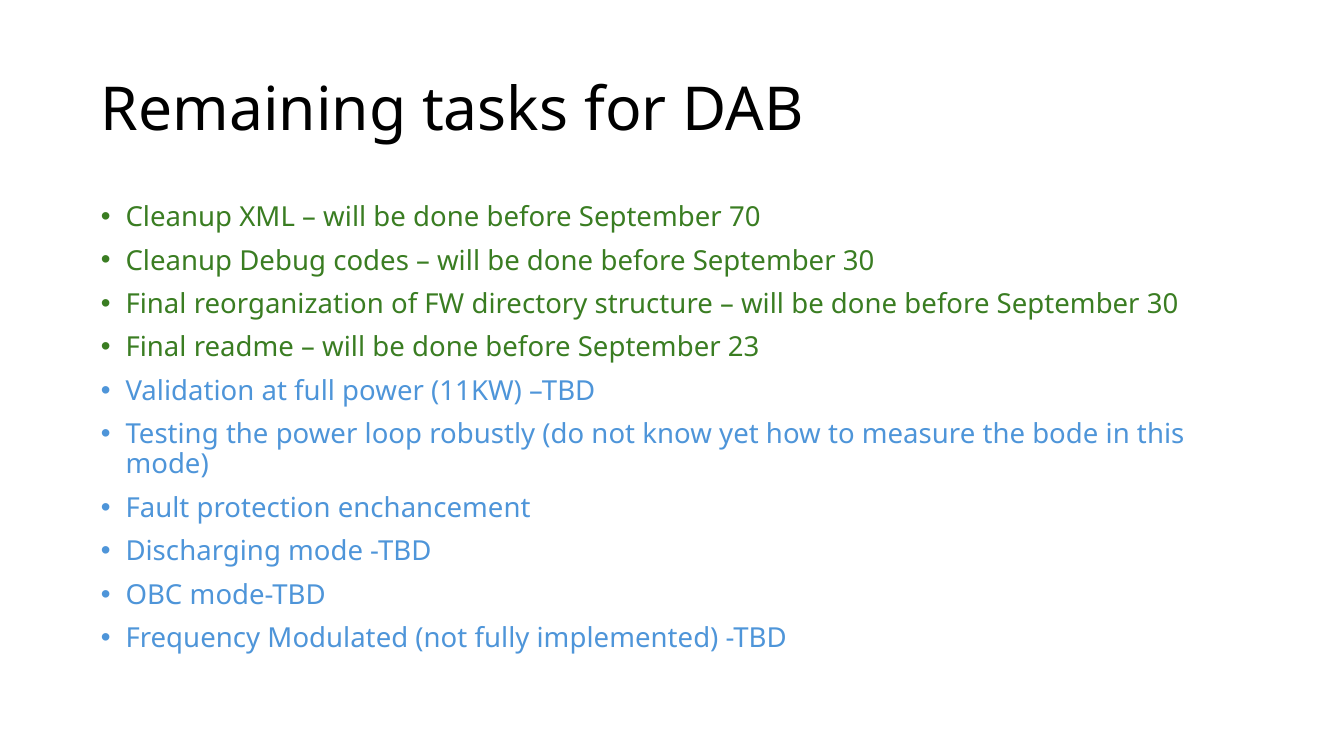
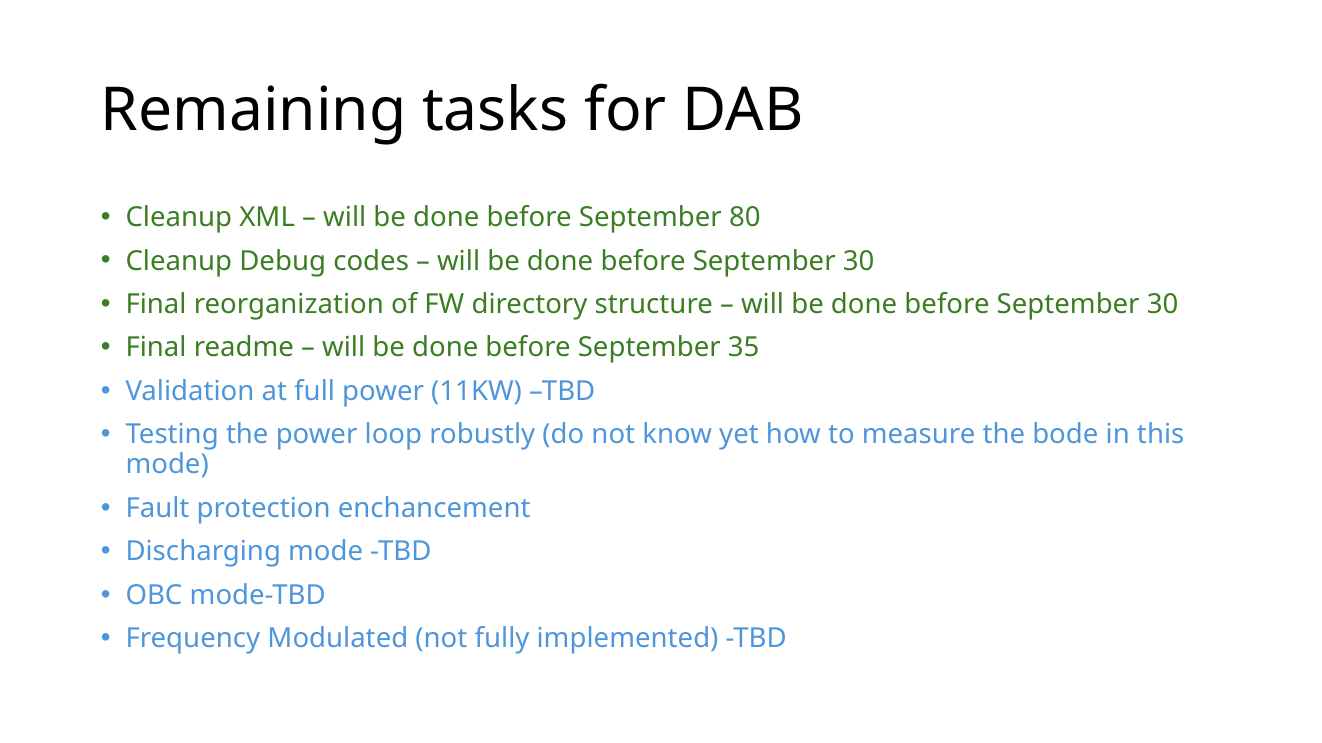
70: 70 -> 80
23: 23 -> 35
